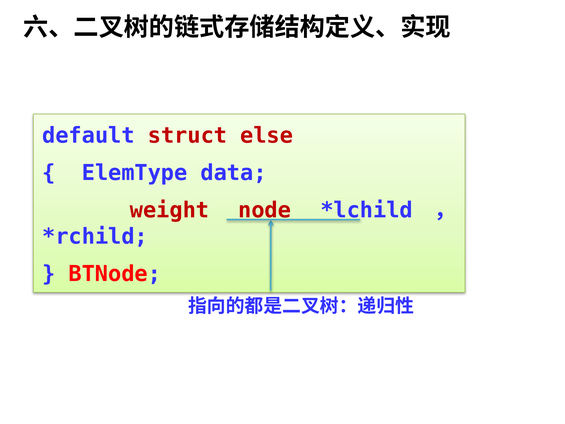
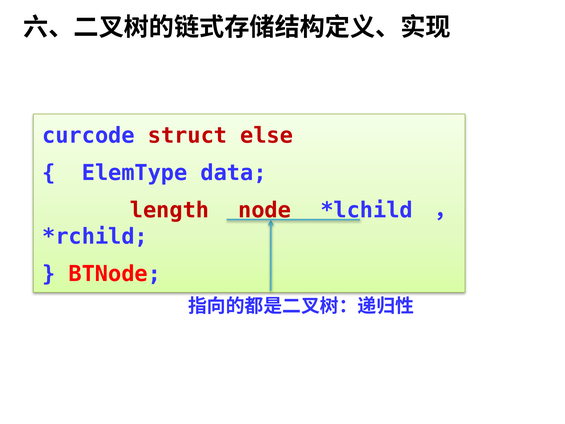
default: default -> curcode
weight: weight -> length
